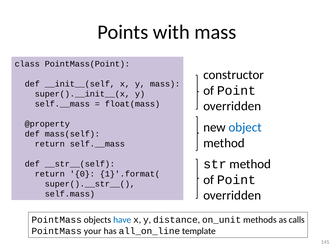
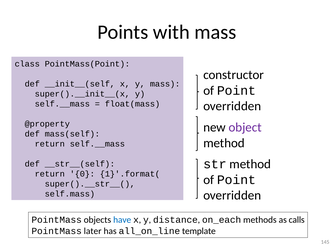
object colour: blue -> purple
on_unit: on_unit -> on_each
your: your -> later
